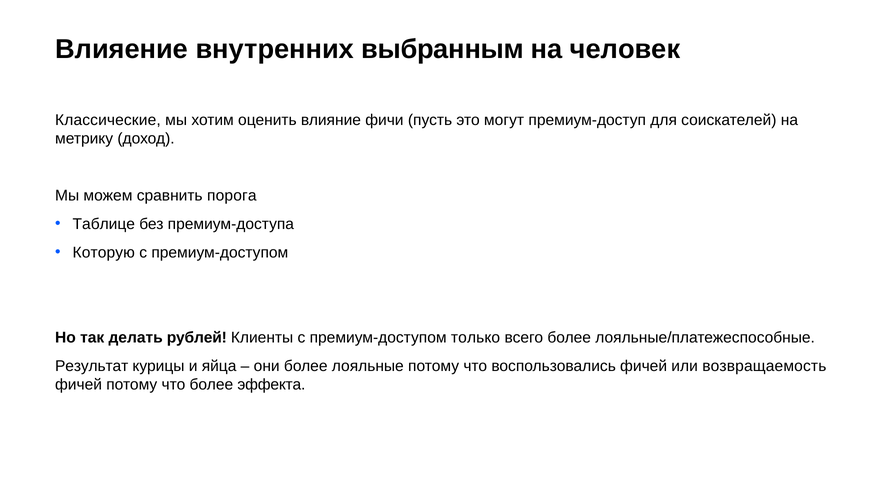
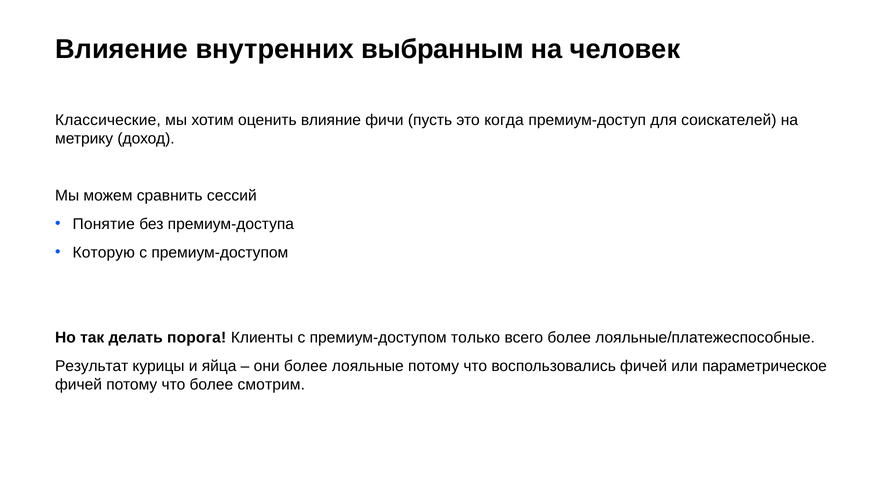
могут: могут -> когда
порога: порога -> сессий
Таблице: Таблице -> Понятие
рублей: рублей -> порога
возвращаемость: возвращаемость -> параметрическое
эффекта: эффекта -> смотрим
